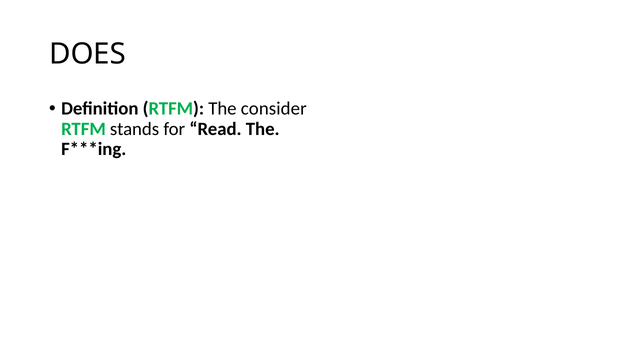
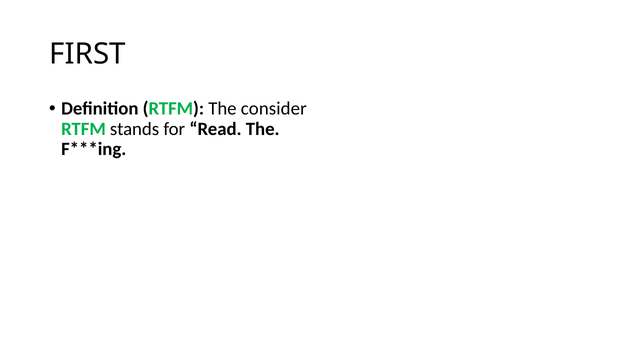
DOES: DOES -> FIRST
